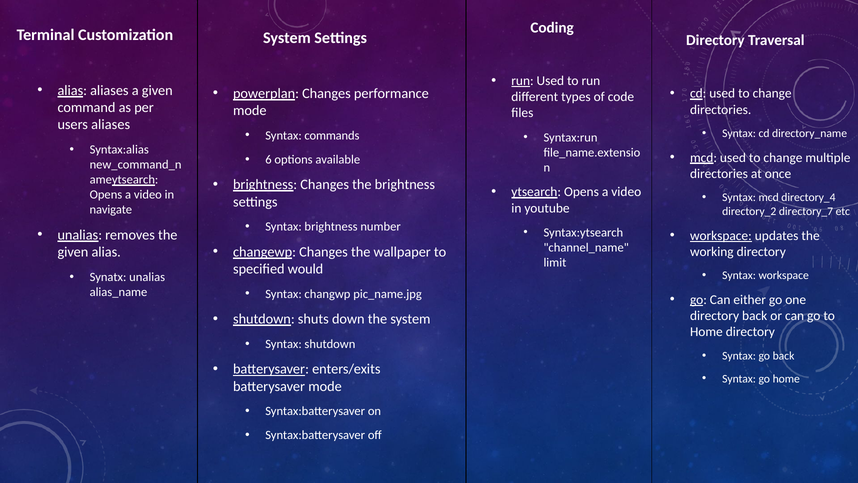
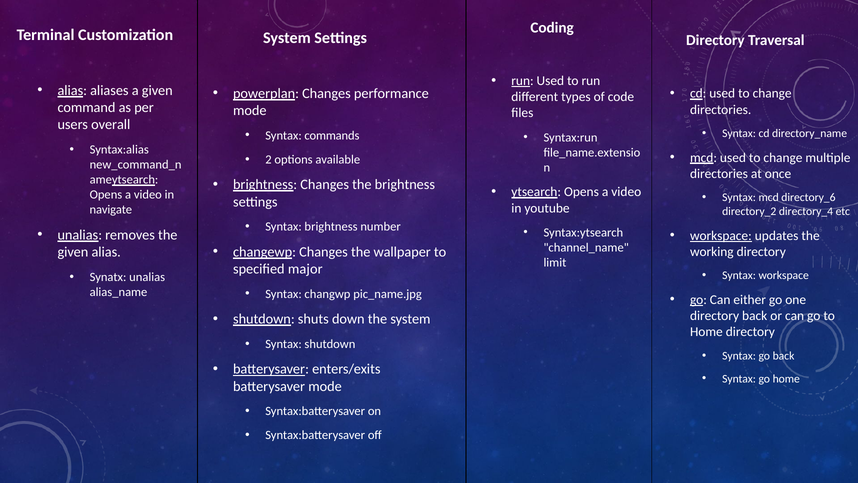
users aliases: aliases -> overall
6: 6 -> 2
directory_4: directory_4 -> directory_6
directory_7: directory_7 -> directory_4
would: would -> major
